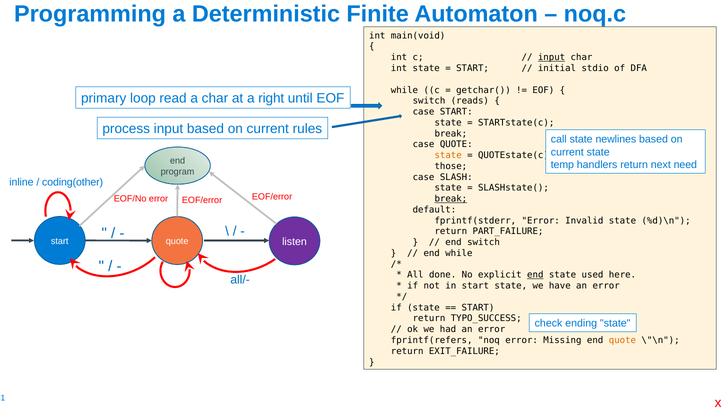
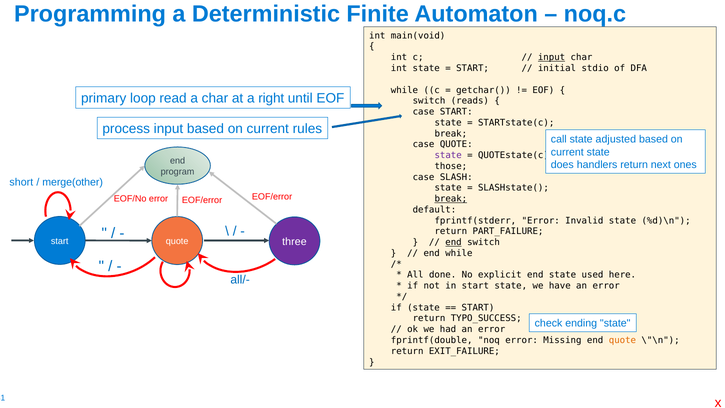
newlines: newlines -> adjusted
state at (448, 155) colour: orange -> purple
temp: temp -> does
need: need -> ones
inline: inline -> short
coding(other: coding(other -> merge(other
listen: listen -> three
end at (454, 242) underline: none -> present
end at (535, 275) underline: present -> none
fprintf(refers: fprintf(refers -> fprintf(double
